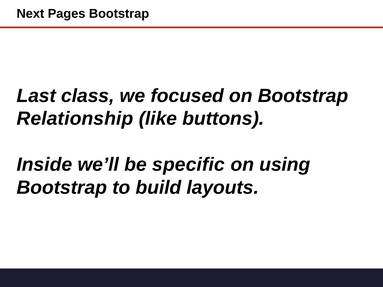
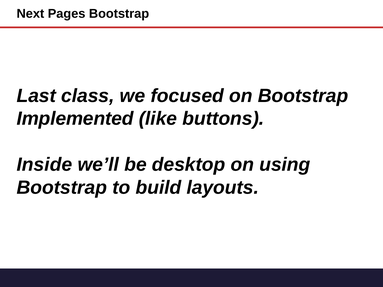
Relationship: Relationship -> Implemented
specific: specific -> desktop
